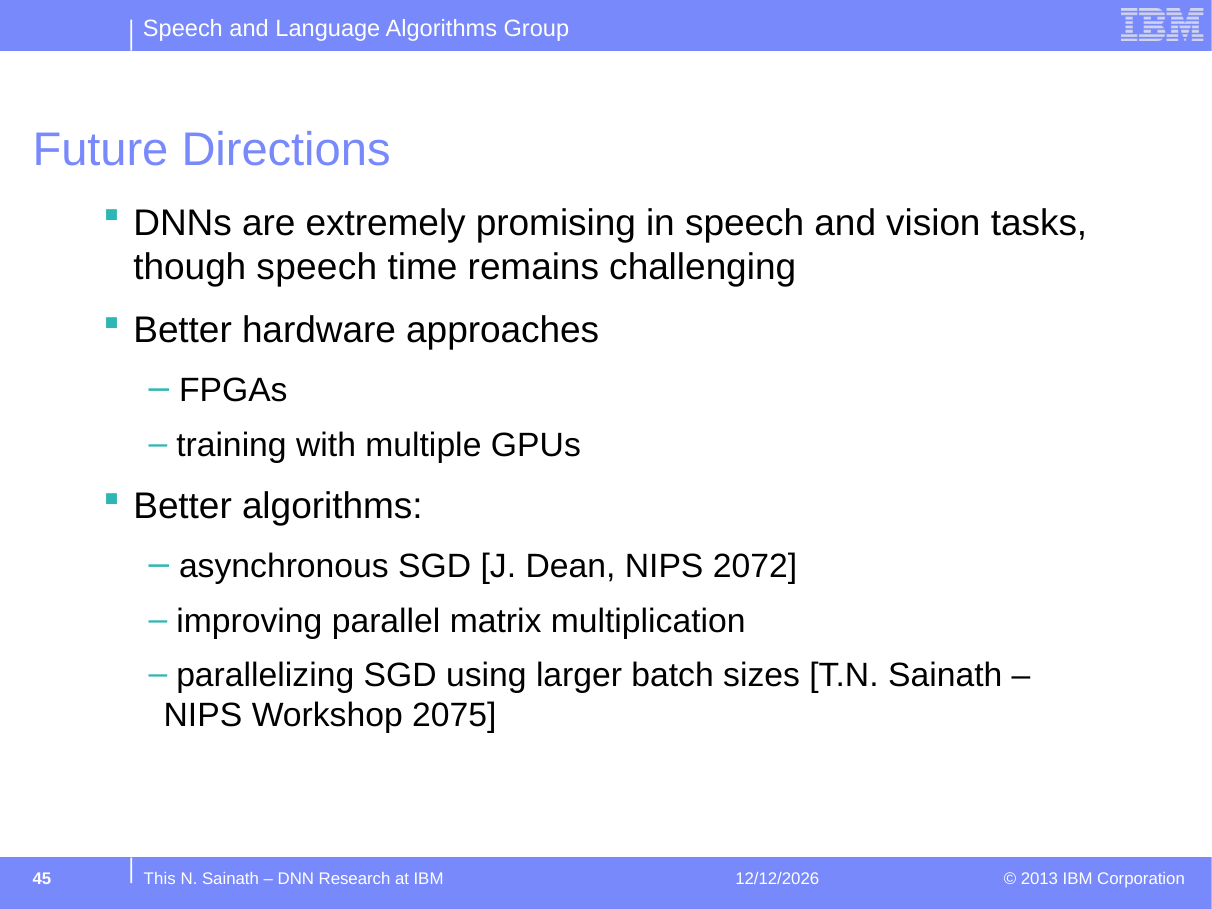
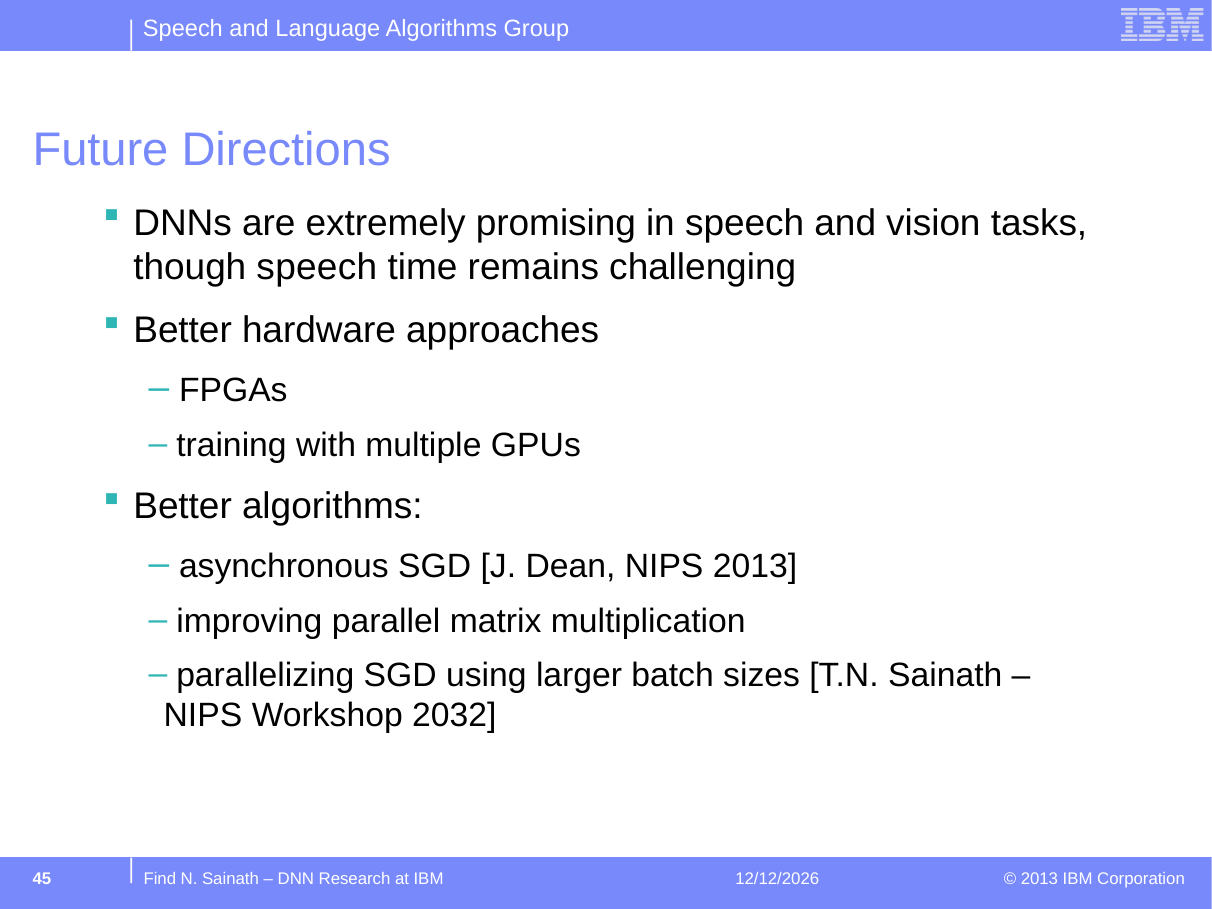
NIPS 2072: 2072 -> 2013
2075: 2075 -> 2032
This: This -> Find
